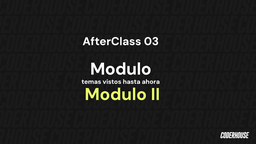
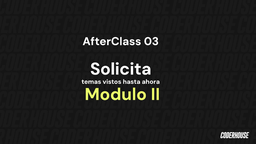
Modulo at (121, 69): Modulo -> Solicita
